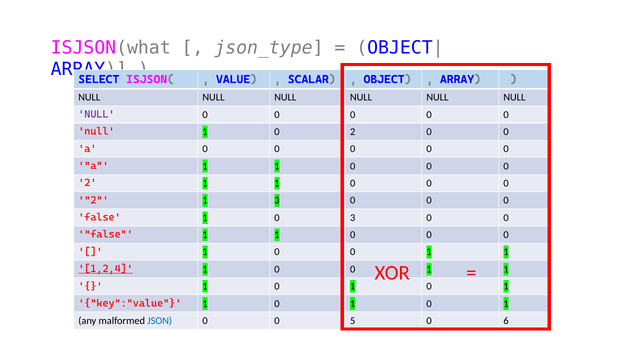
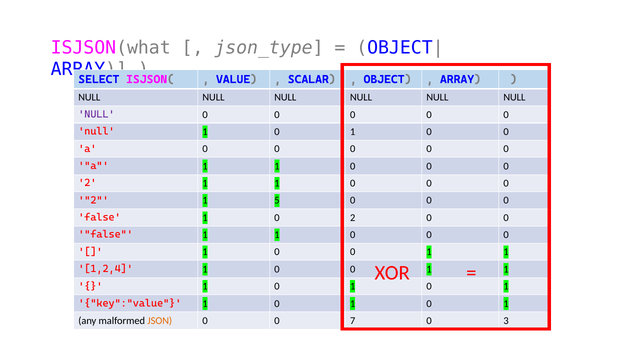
null 1 0 2: 2 -> 1
1 3: 3 -> 5
1 0 3: 3 -> 2
1,2,4 underline: present -> none
JSON colour: blue -> orange
5: 5 -> 7
6: 6 -> 3
